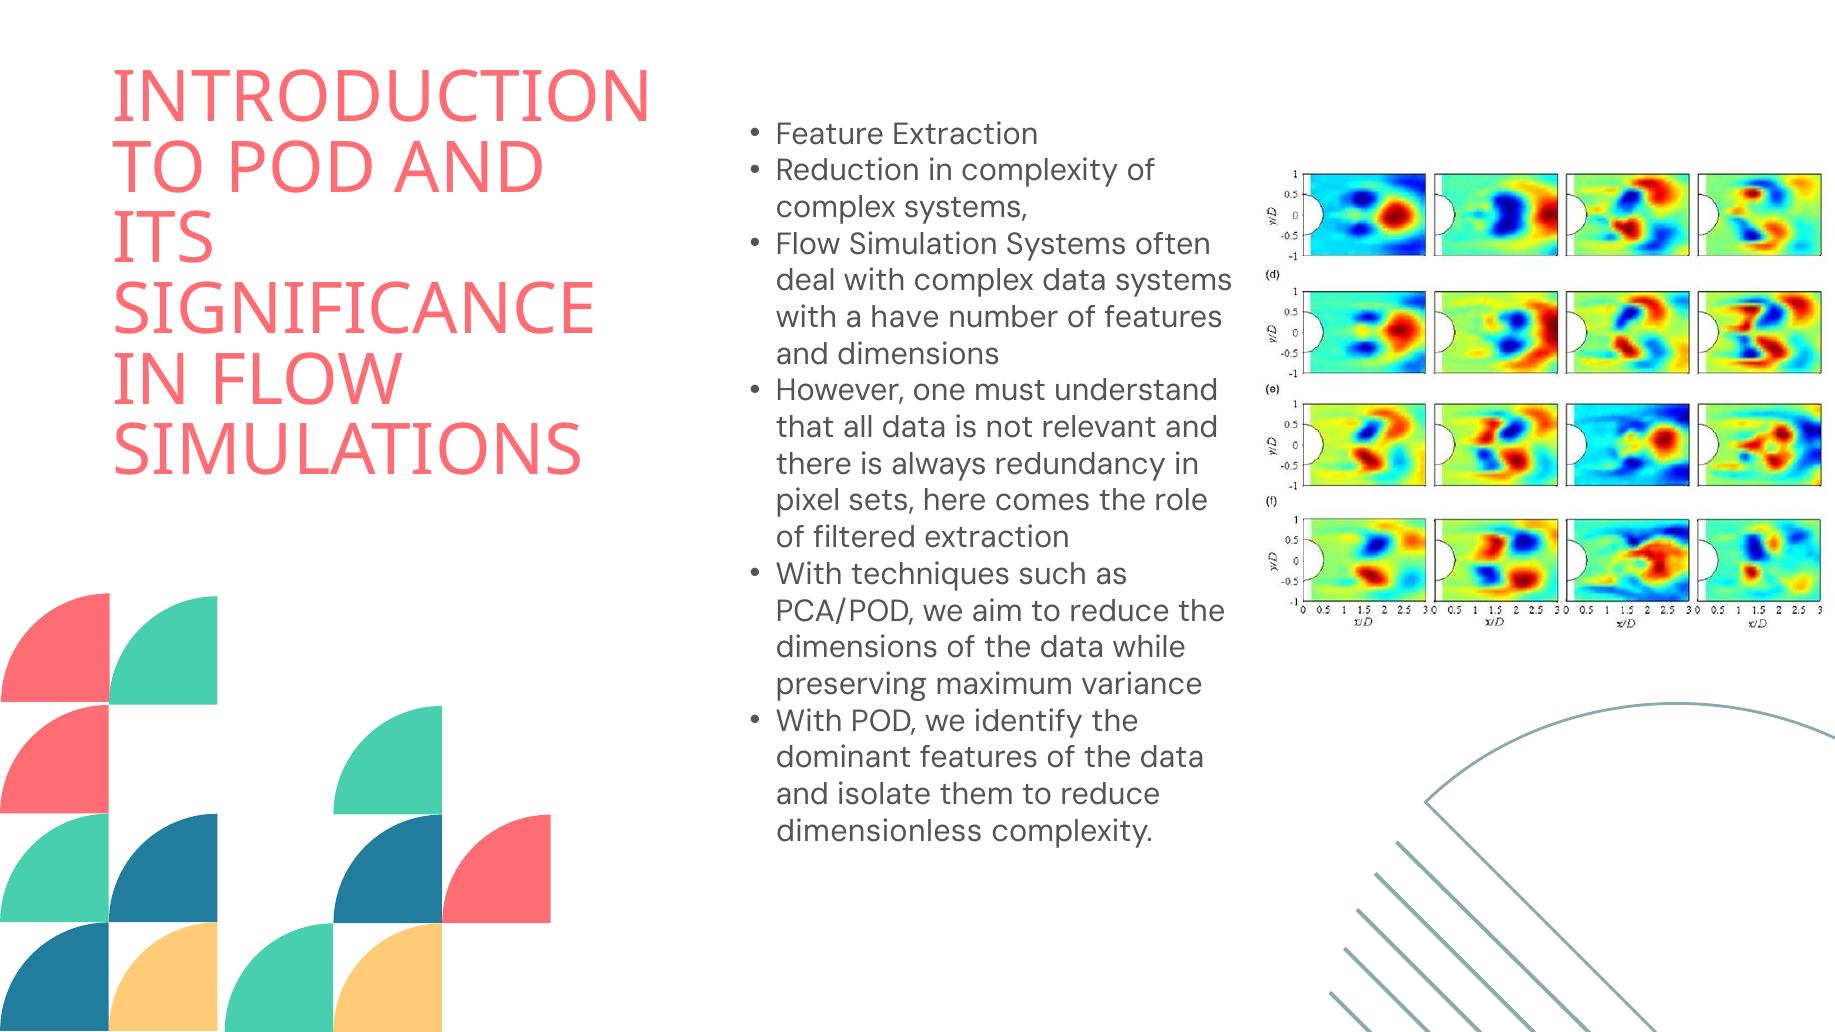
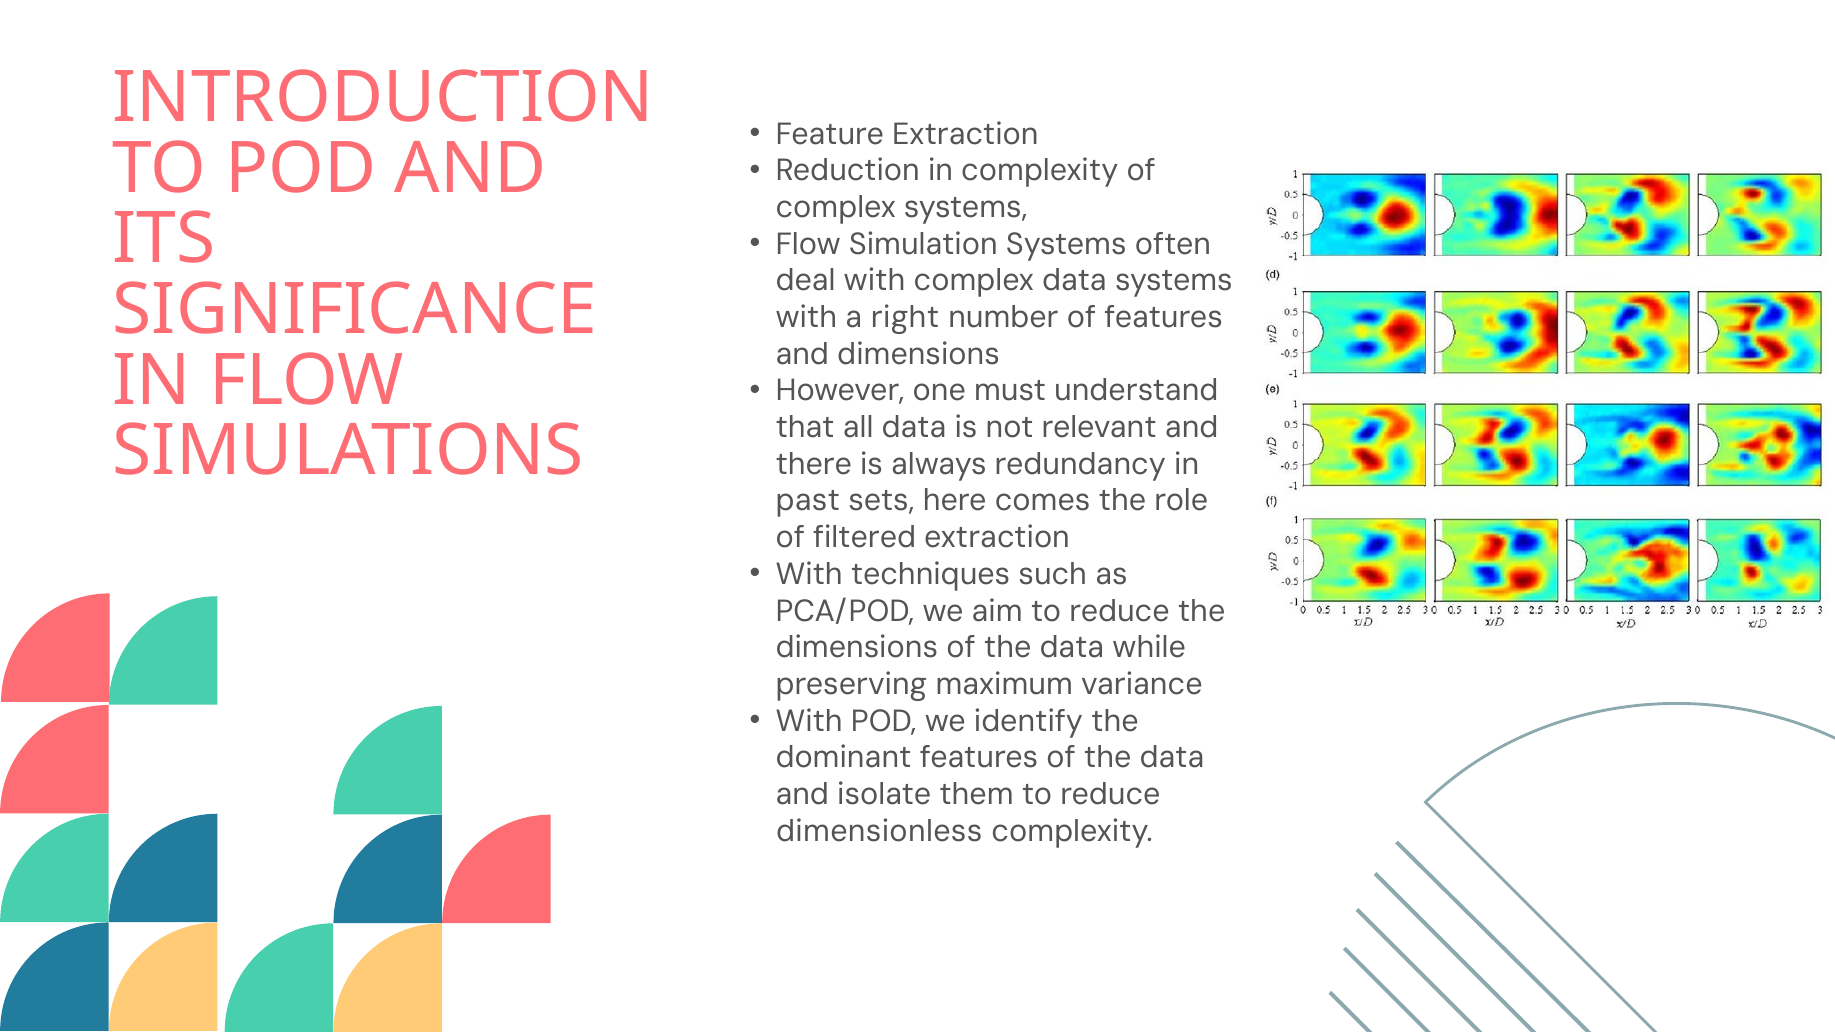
have: have -> right
pixel: pixel -> past
